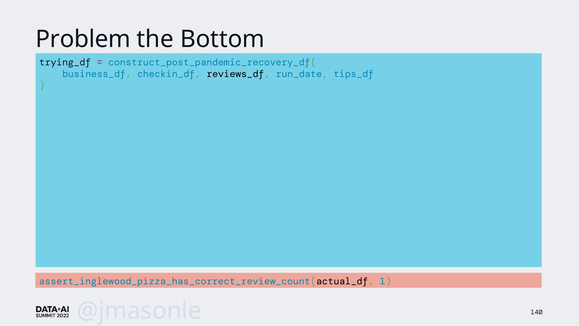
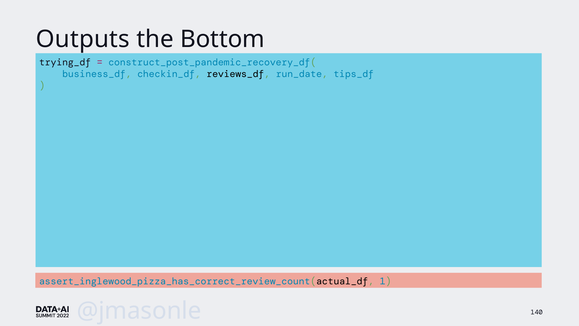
Problem: Problem -> Outputs
